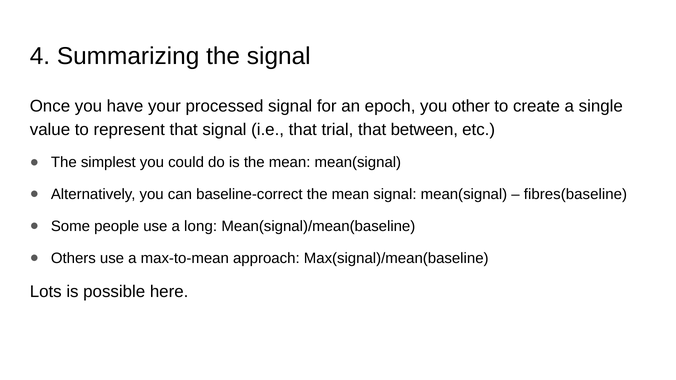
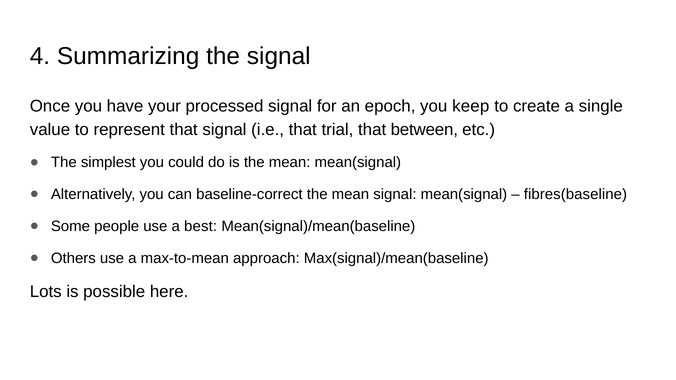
other: other -> keep
long: long -> best
